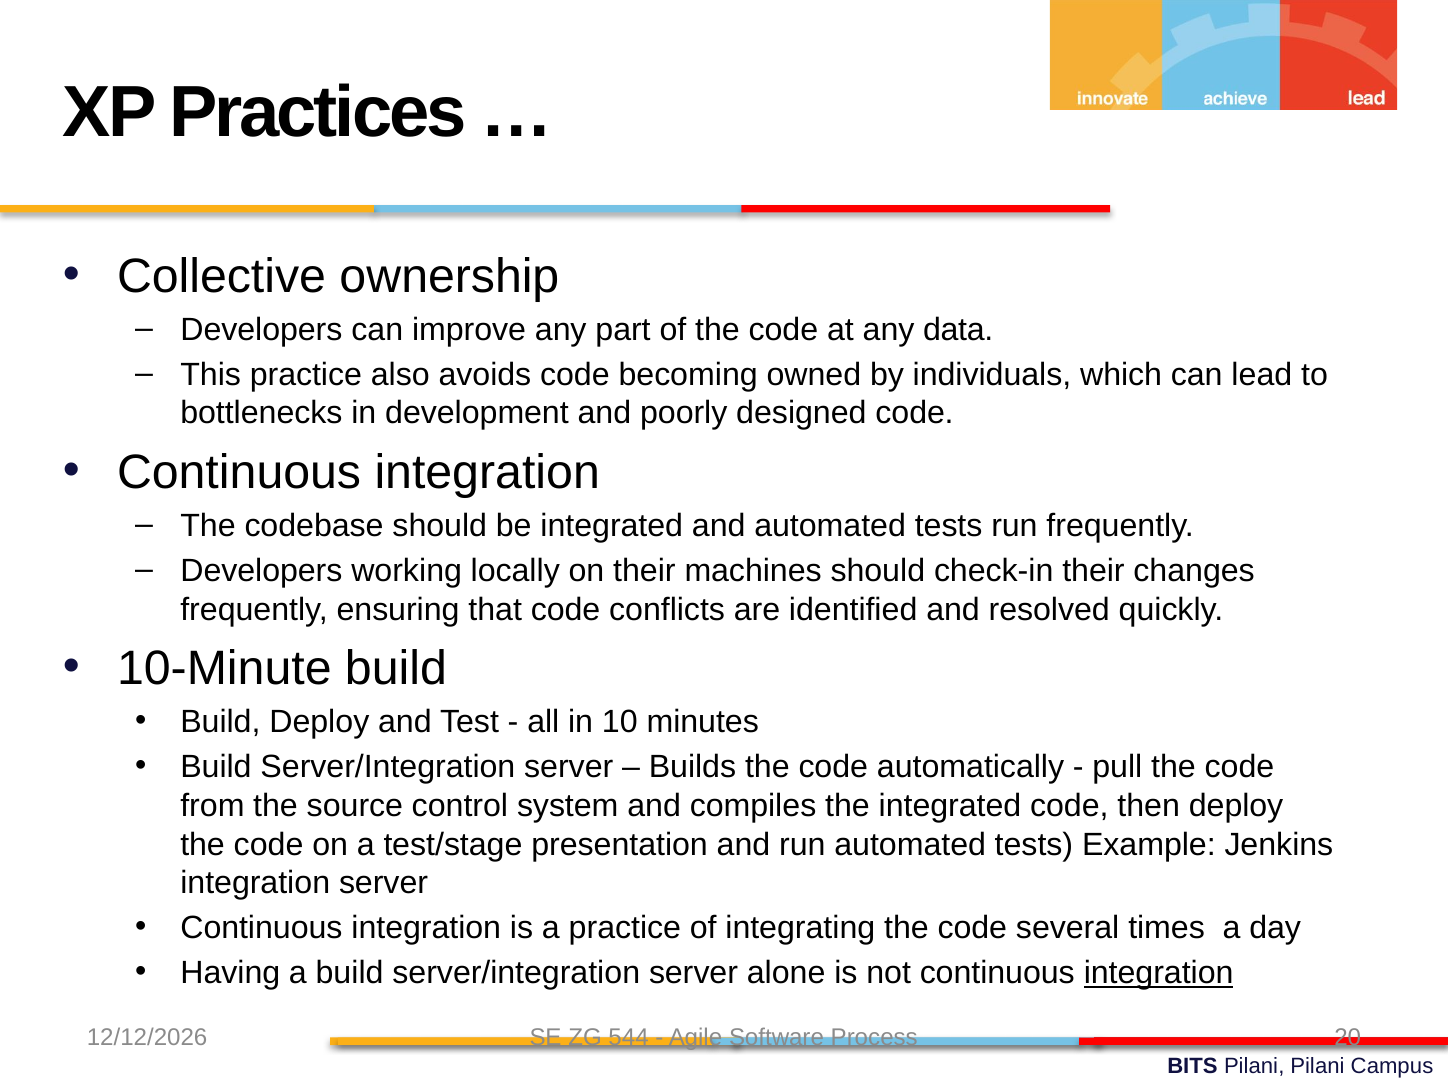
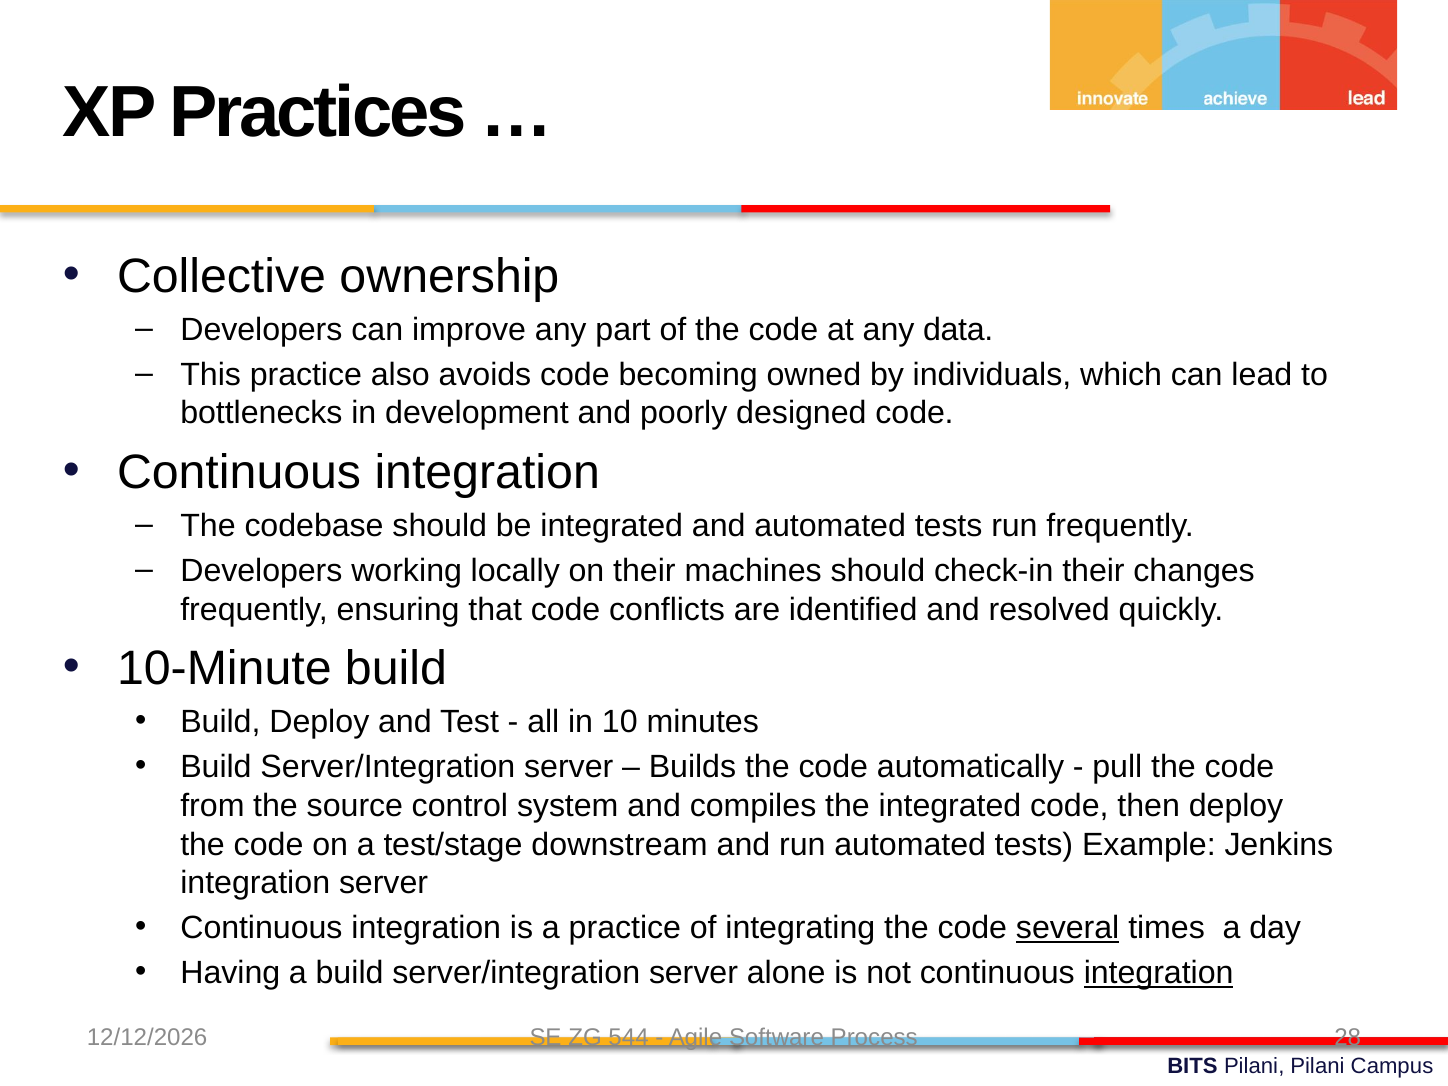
presentation: presentation -> downstream
several underline: none -> present
20: 20 -> 28
